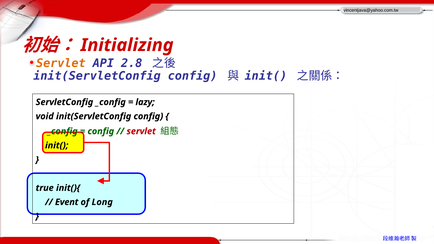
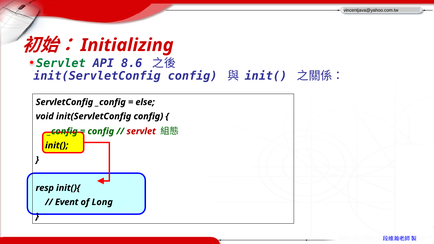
Servlet at (61, 63) colour: orange -> green
2.8: 2.8 -> 8.6
lazy: lazy -> else
true: true -> resp
